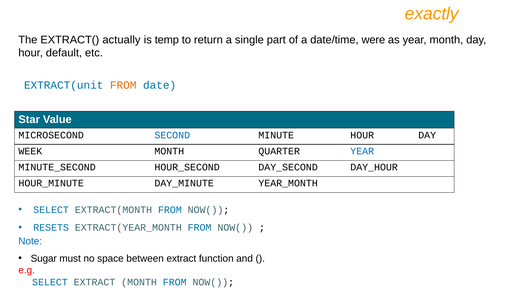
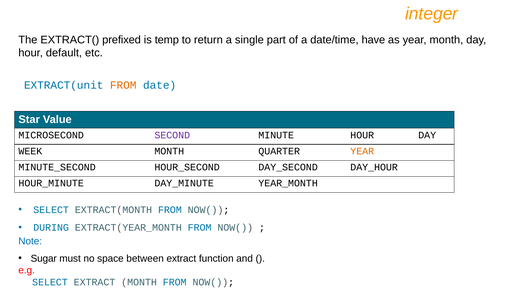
exactly: exactly -> integer
actually: actually -> prefixed
were: were -> have
SECOND colour: blue -> purple
YEAR at (362, 151) colour: blue -> orange
RESETS: RESETS -> DURING
